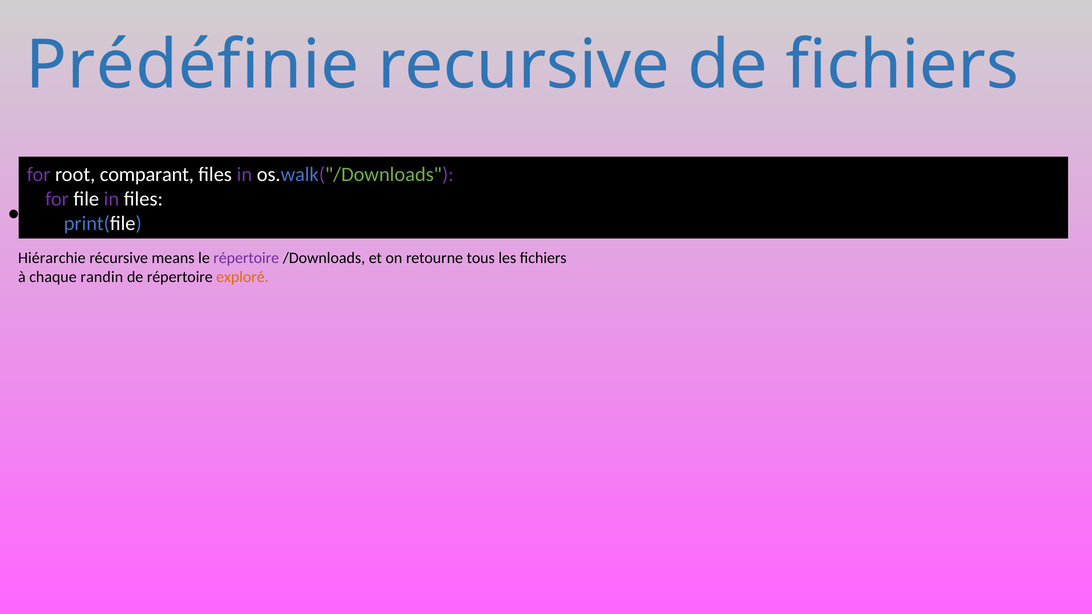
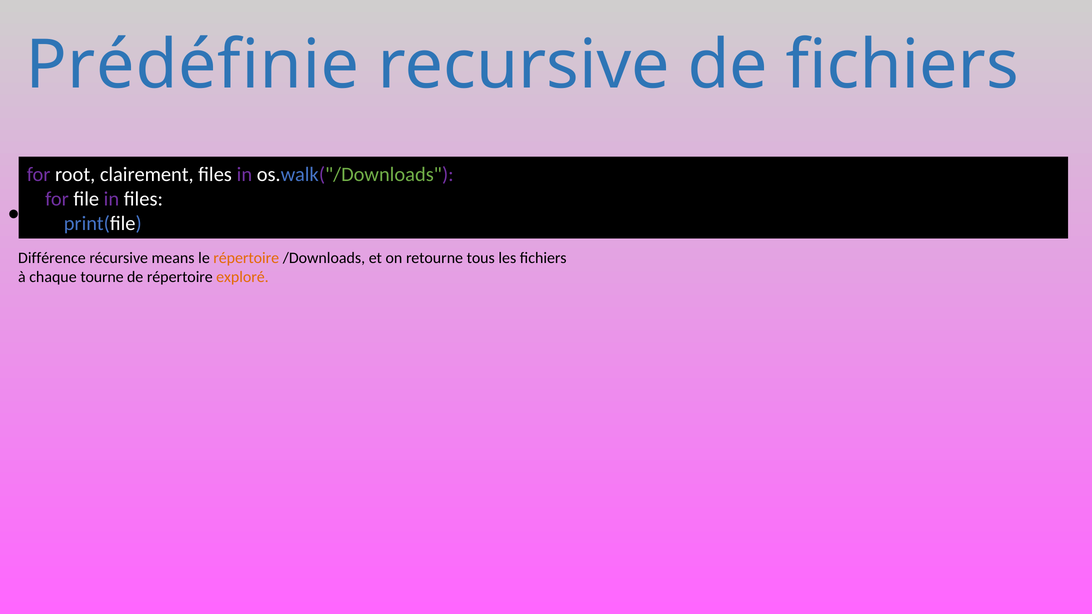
comparant: comparant -> clairement
Hiérarchie: Hiérarchie -> Différence
répertoire at (246, 258) colour: purple -> orange
randin: randin -> tourne
